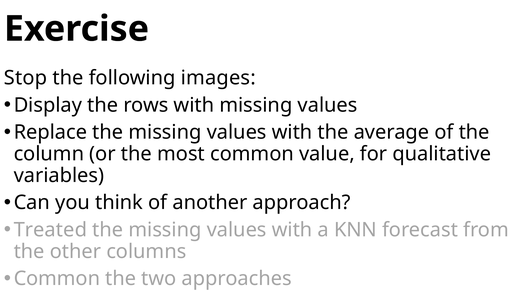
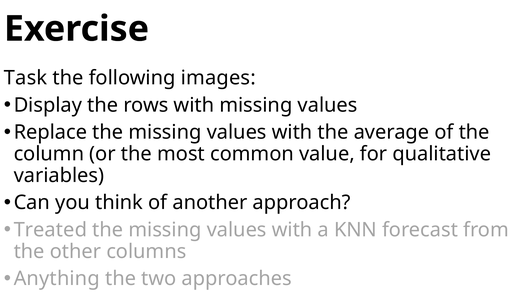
Stop: Stop -> Task
Common at (57, 279): Common -> Anything
